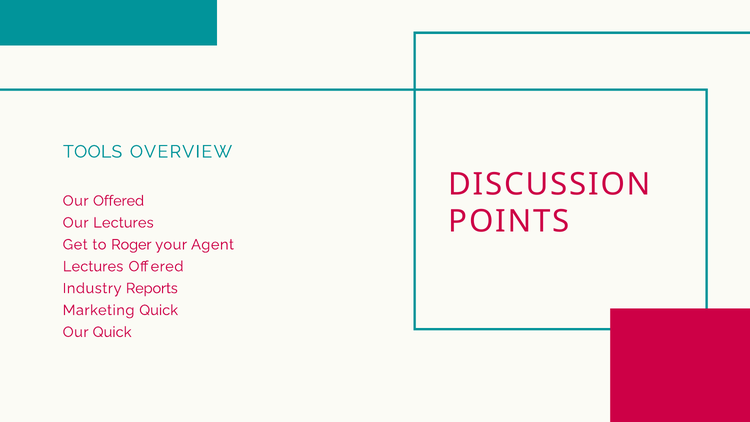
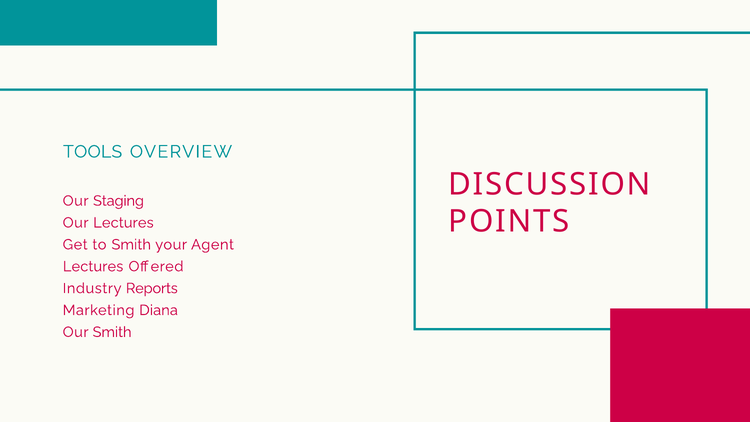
Our Offered: Offered -> Staging
to Roger: Roger -> Smith
Marketing Quick: Quick -> Diana
Our Quick: Quick -> Smith
